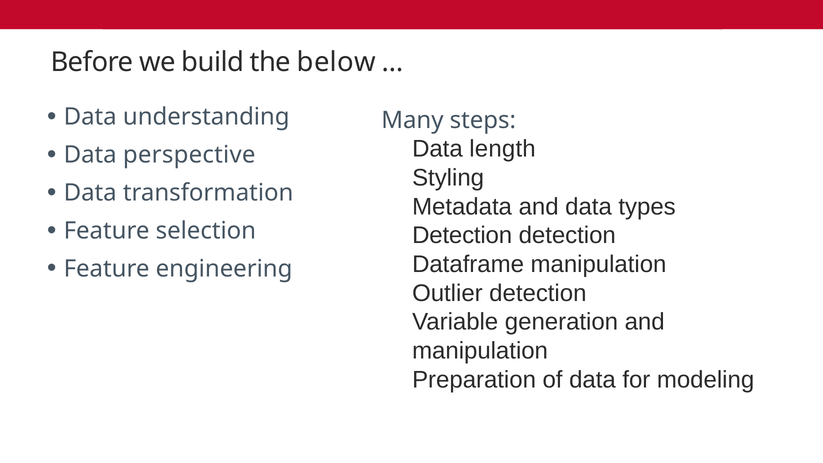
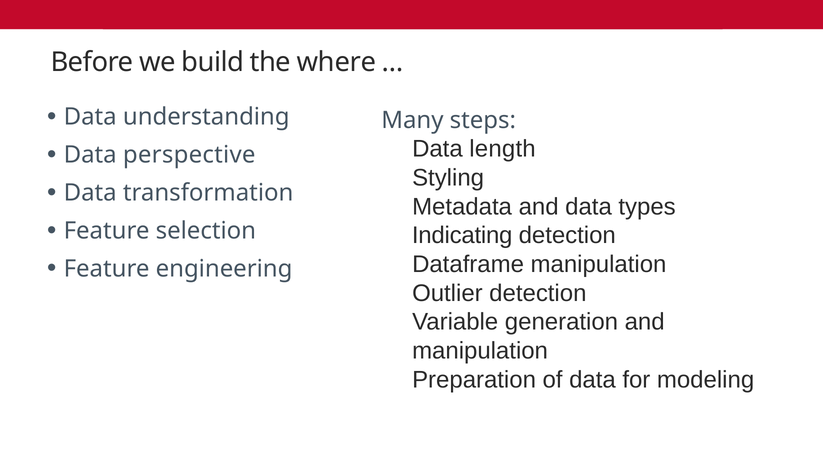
below: below -> where
Detection at (462, 235): Detection -> Indicating
